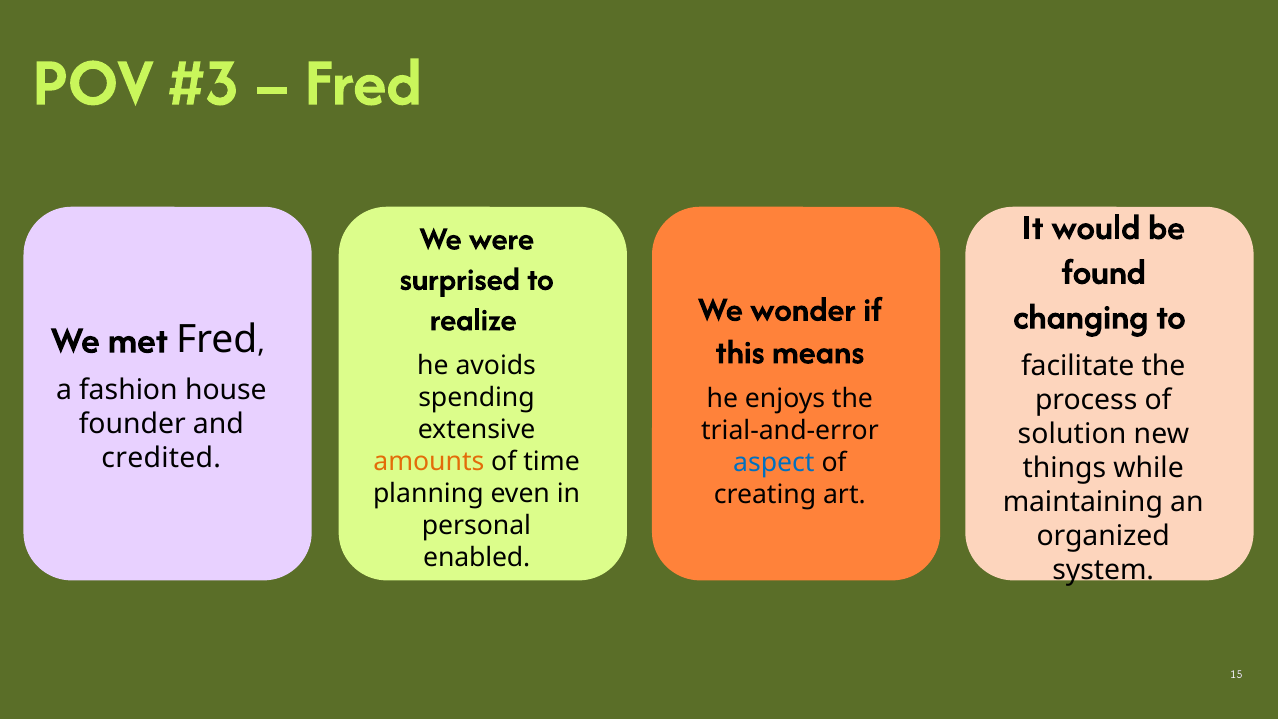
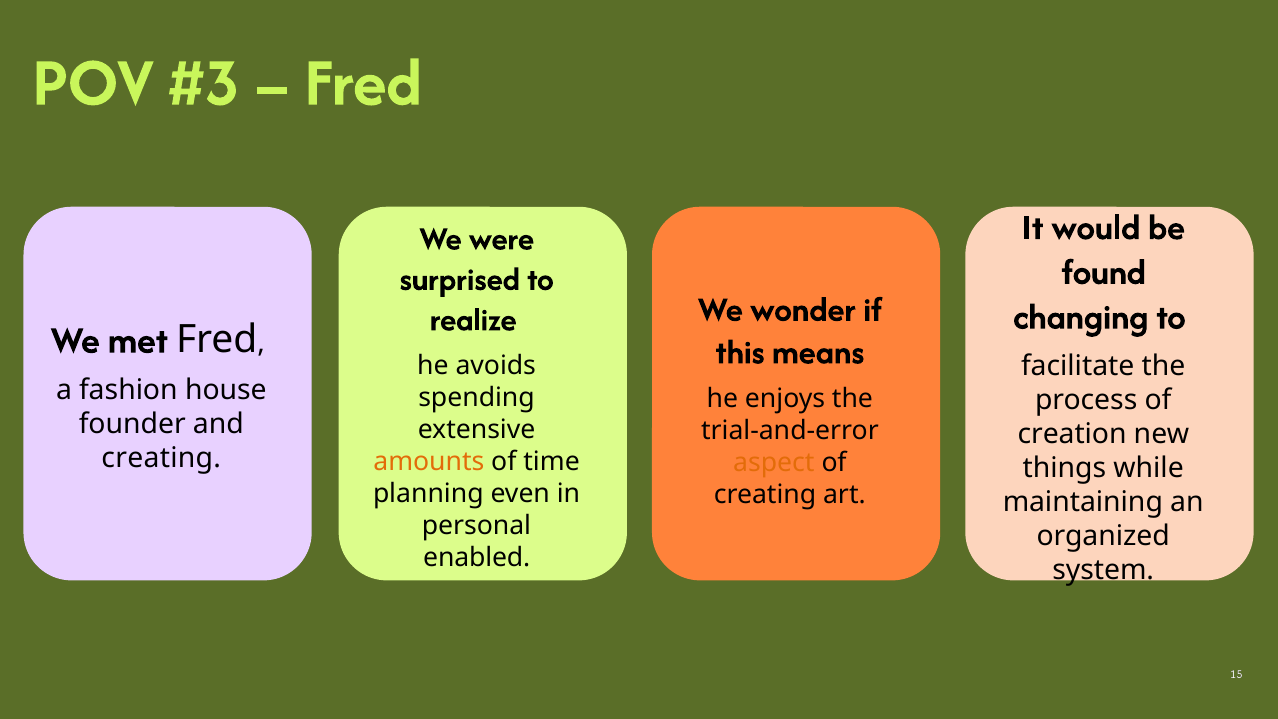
solution: solution -> creation
credited at (161, 458): credited -> creating
aspect colour: blue -> orange
